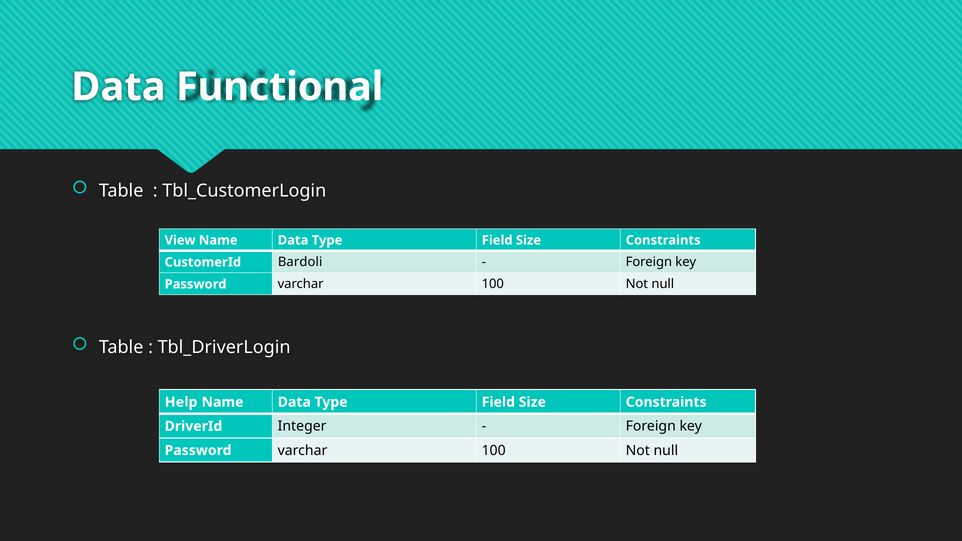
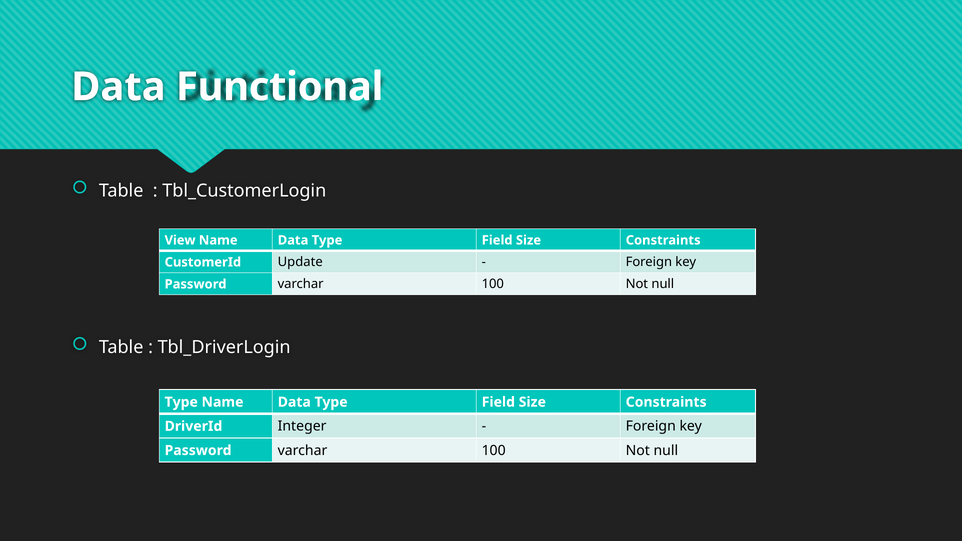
Bardoli: Bardoli -> Update
Help at (181, 402): Help -> Type
